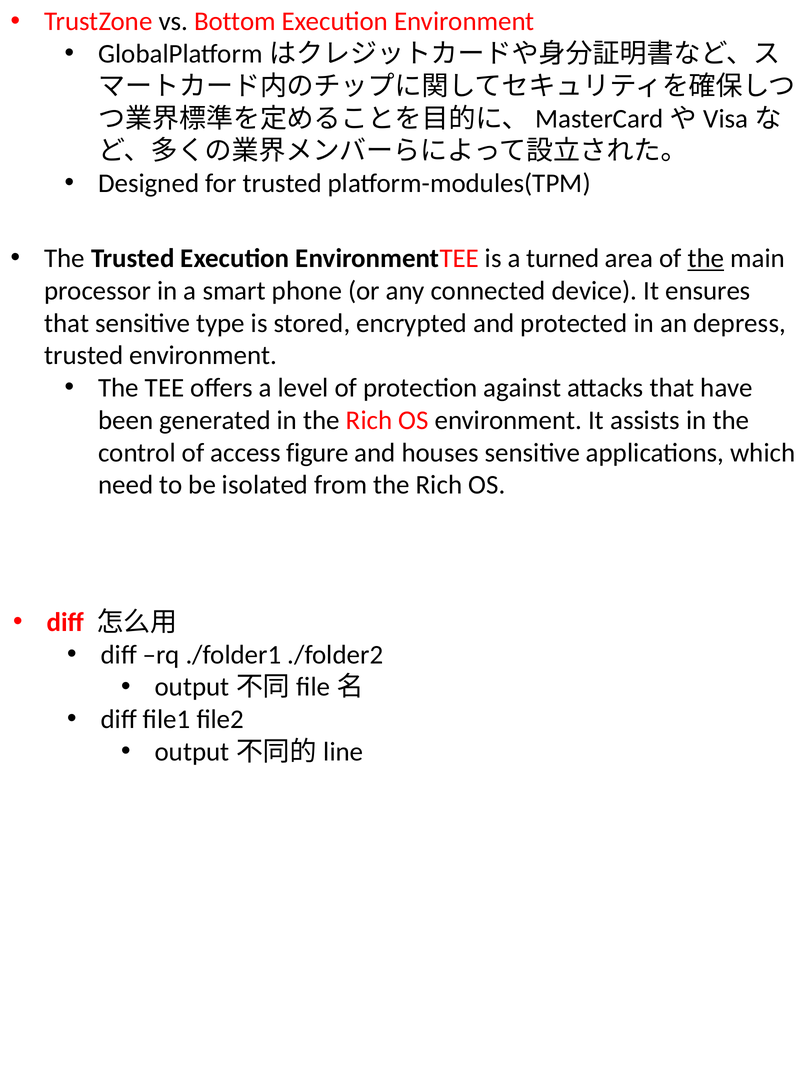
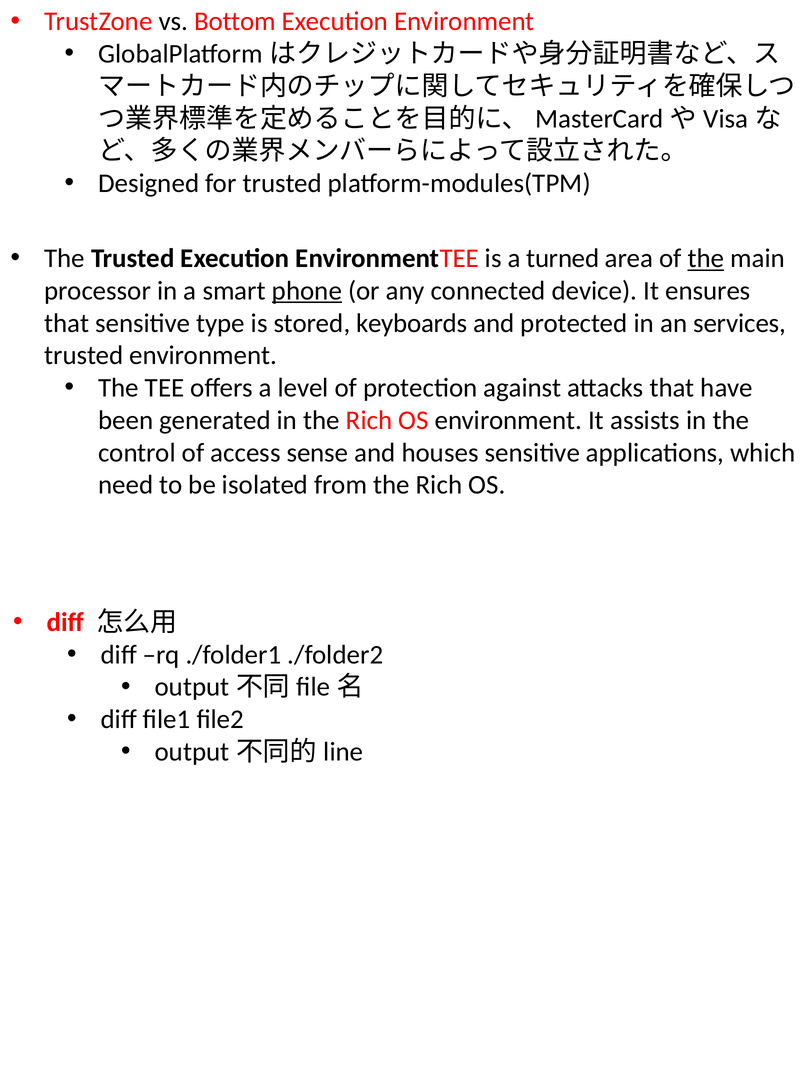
phone underline: none -> present
encrypted: encrypted -> keyboards
depress: depress -> services
figure: figure -> sense
